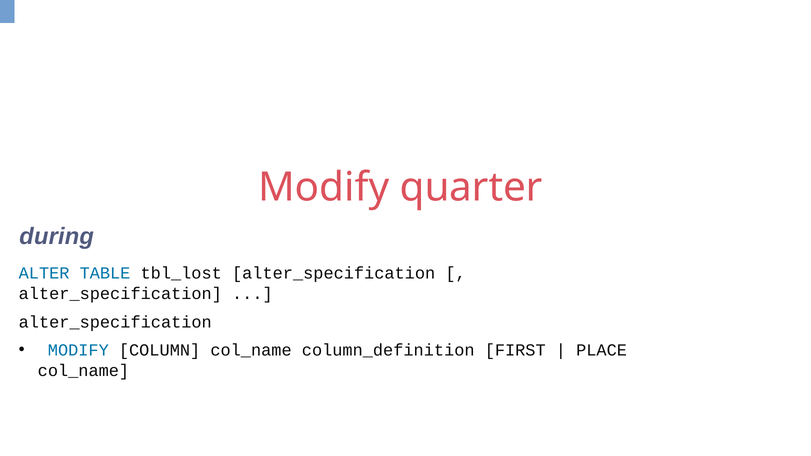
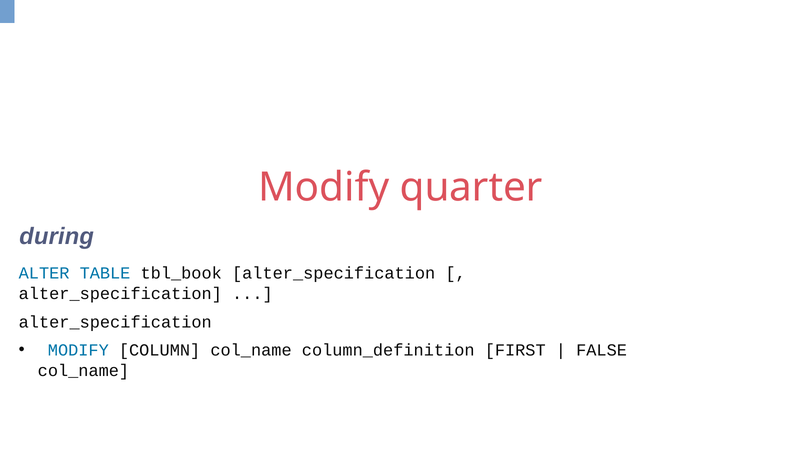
tbl_lost: tbl_lost -> tbl_book
PLACE: PLACE -> FALSE
